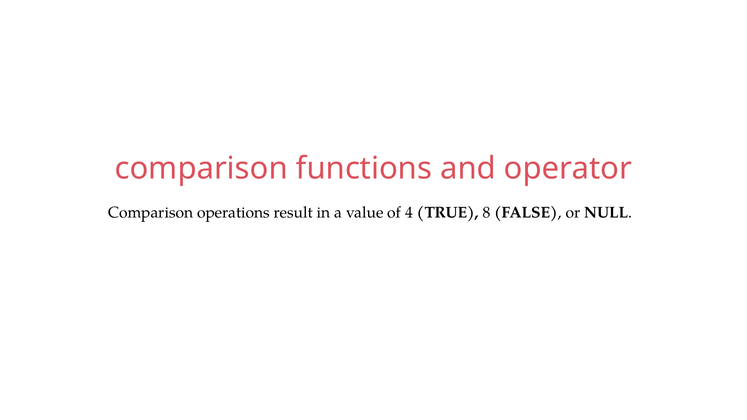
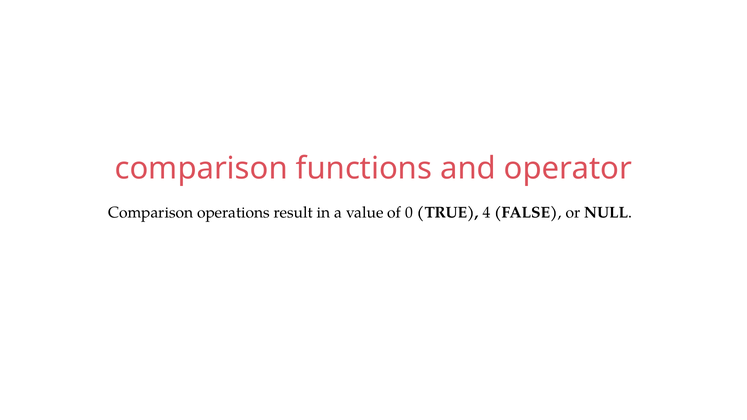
4: 4 -> 0
8: 8 -> 4
